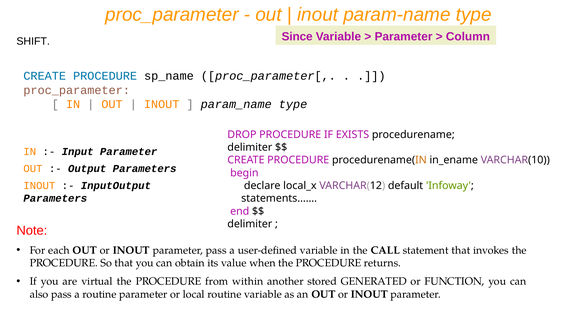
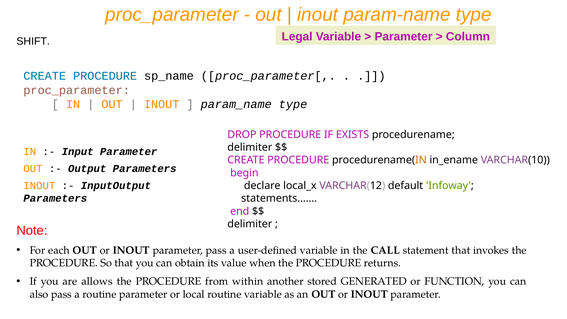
Since: Since -> Legal
virtual: virtual -> allows
